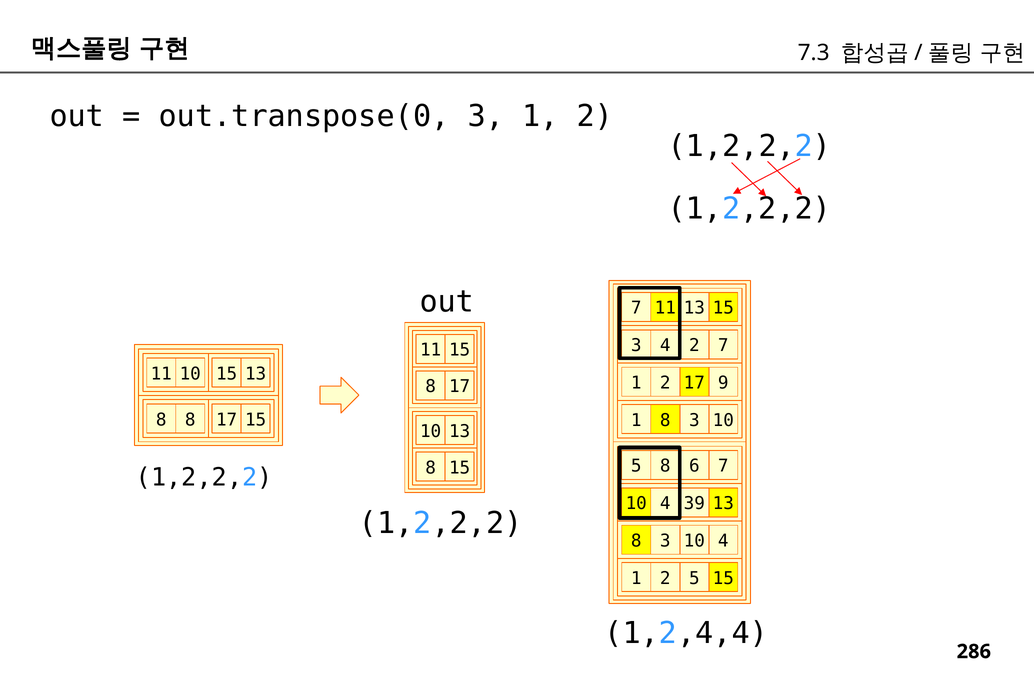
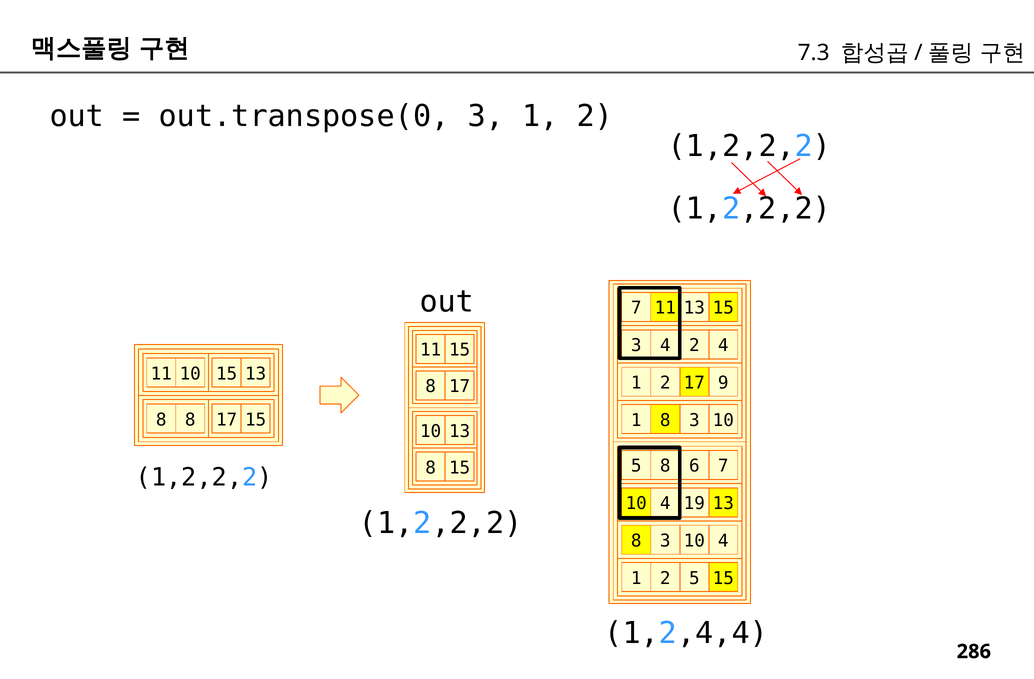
2 7: 7 -> 4
39: 39 -> 19
